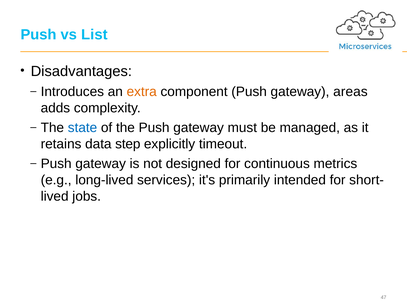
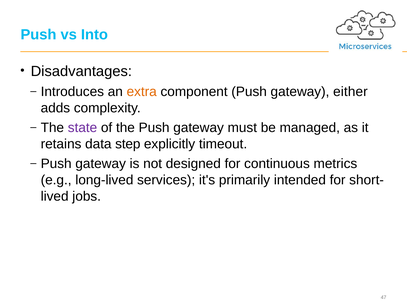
List: List -> Into
areas: areas -> either
state colour: blue -> purple
